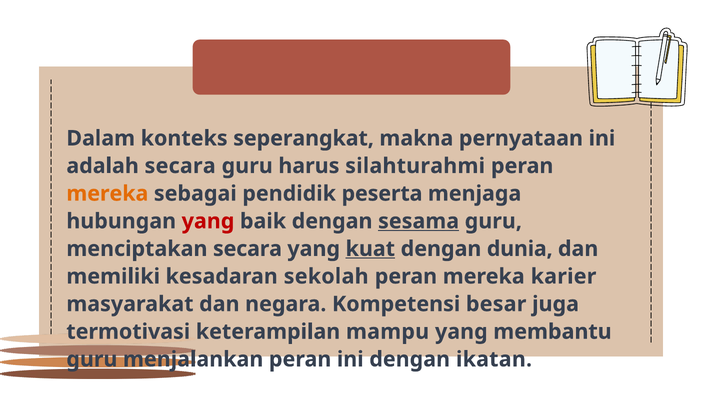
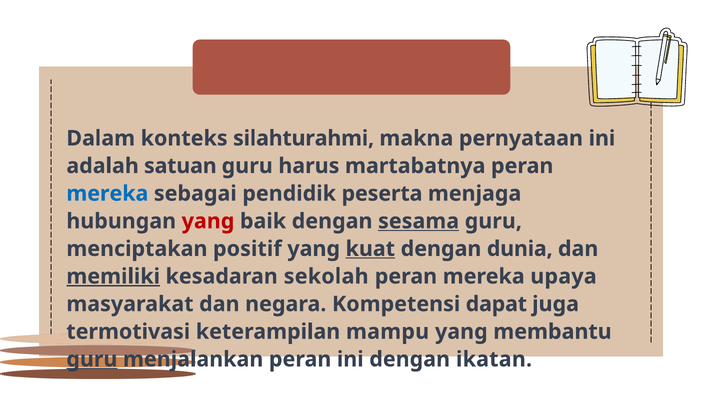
seperangkat: seperangkat -> silahturahmi
adalah secara: secara -> satuan
silahturahmi: silahturahmi -> martabatnya
mereka at (107, 193) colour: orange -> blue
menciptakan secara: secara -> positif
memiliki underline: none -> present
karier: karier -> upaya
besar: besar -> dapat
guru at (92, 359) underline: none -> present
